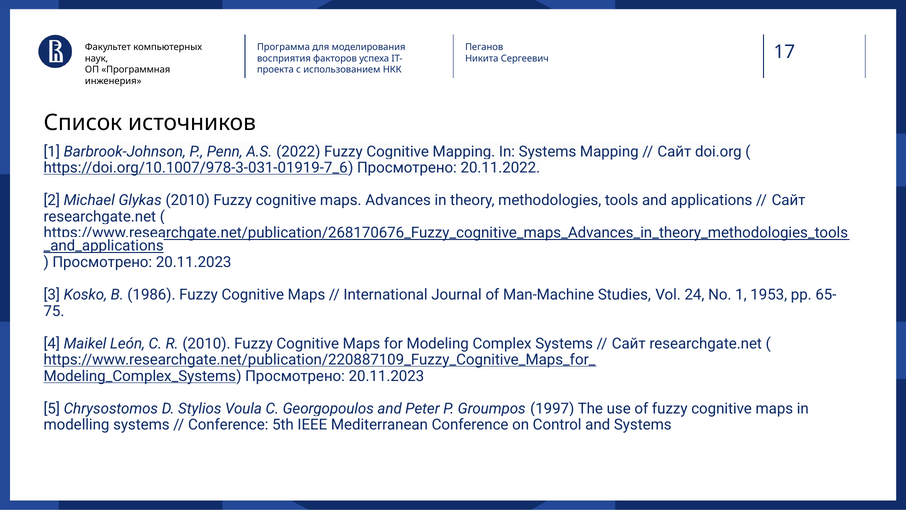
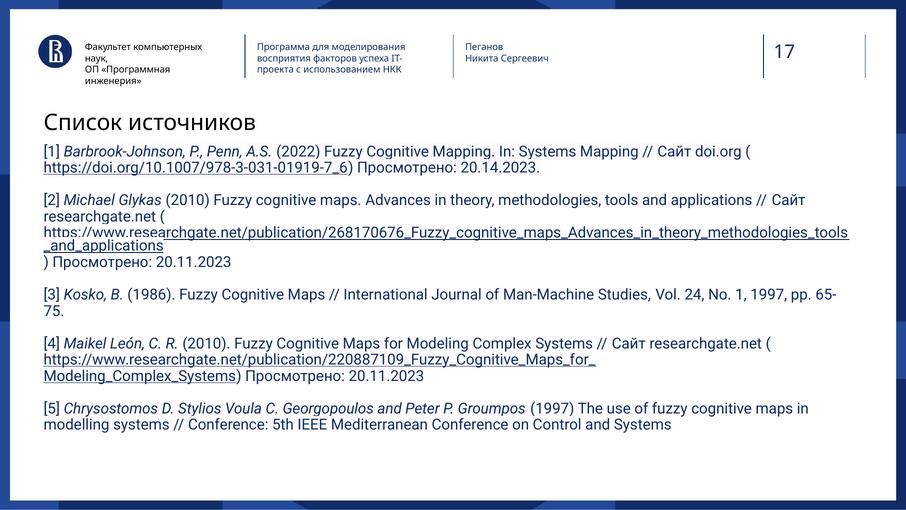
20.11.2022: 20.11.2022 -> 20.14.2023
1 1953: 1953 -> 1997
